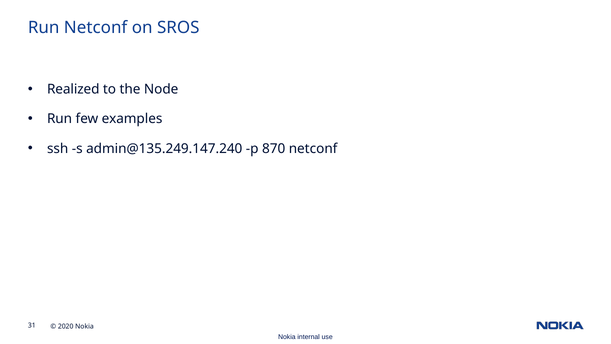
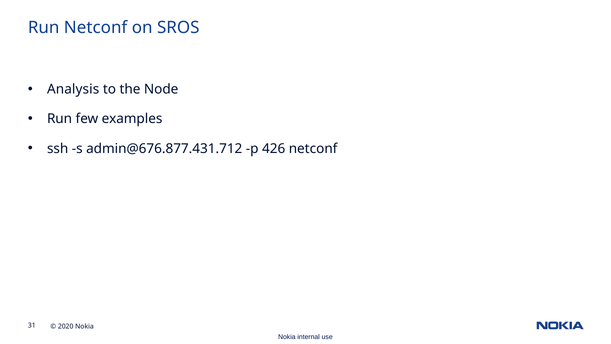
Realized: Realized -> Analysis
admin@135.249.147.240: admin@135.249.147.240 -> admin@676.877.431.712
870: 870 -> 426
